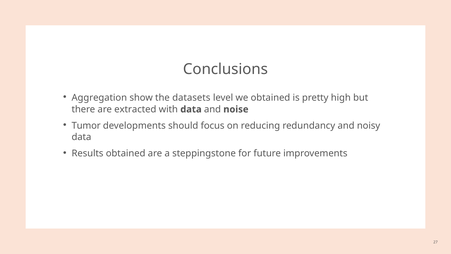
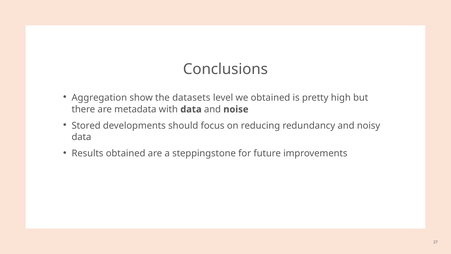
extracted: extracted -> metadata
Tumor: Tumor -> Stored
